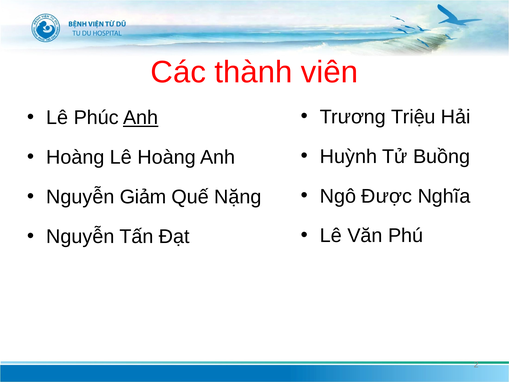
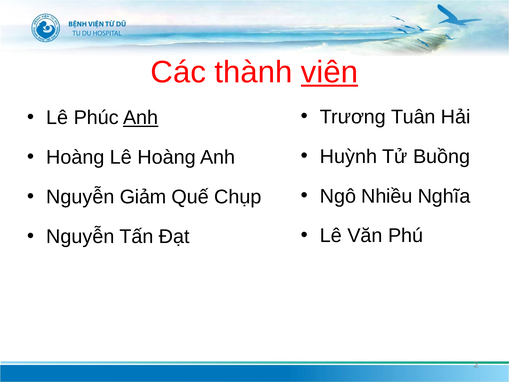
viên underline: none -> present
Triệu: Triệu -> Tuân
Được: Được -> Nhiều
Nặng: Nặng -> Chụp
